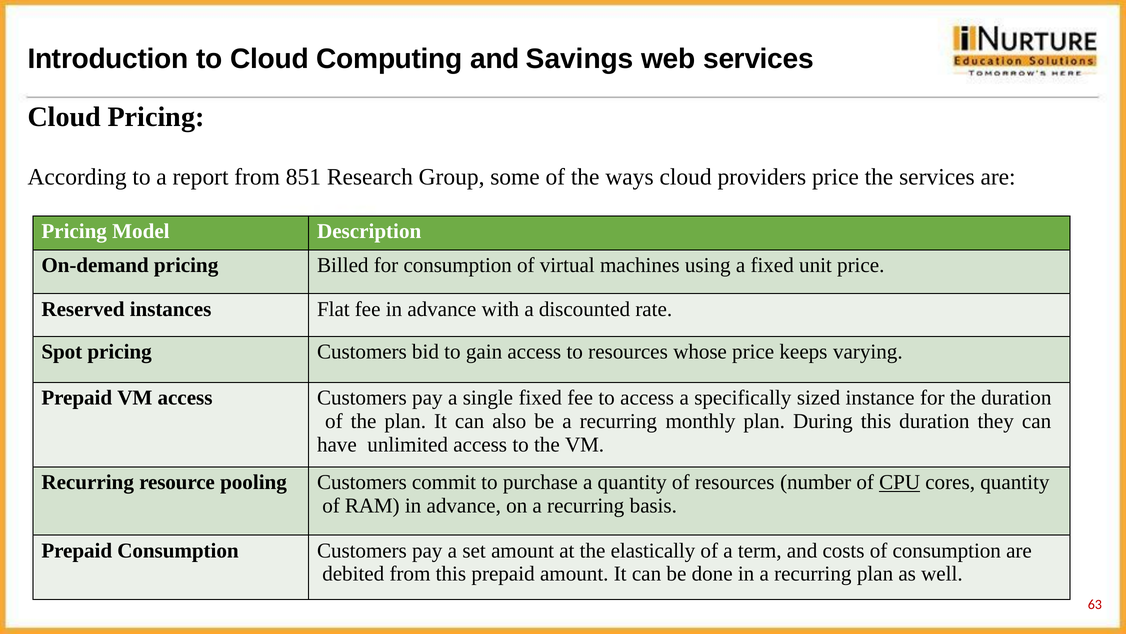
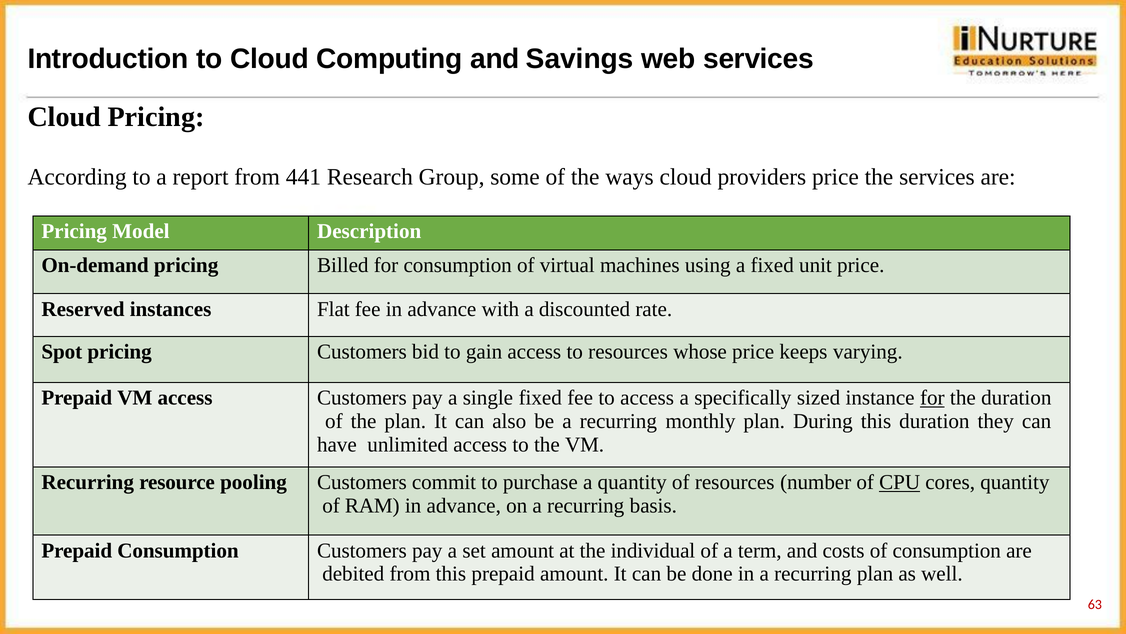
851: 851 -> 441
for at (932, 397) underline: none -> present
elastically: elastically -> individual
